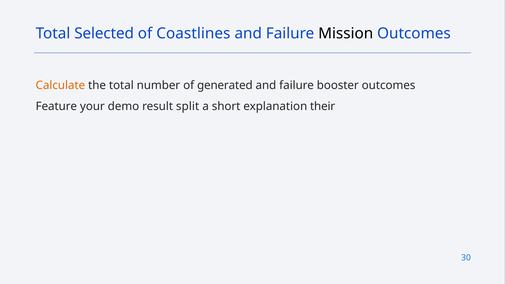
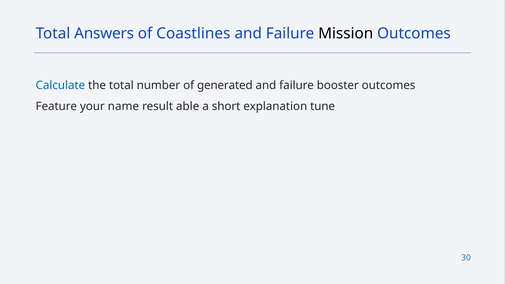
Selected: Selected -> Answers
Calculate colour: orange -> blue
demo: demo -> name
split: split -> able
their: their -> tune
